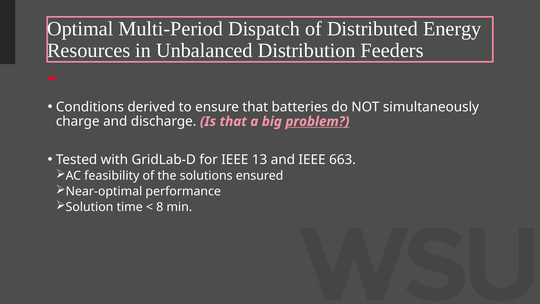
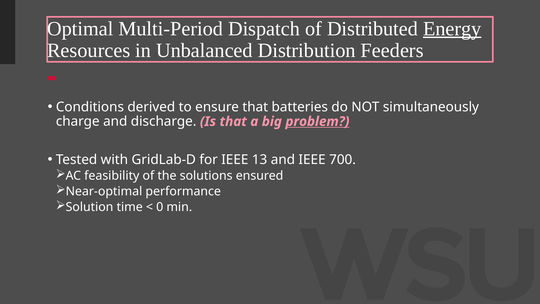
Energy underline: none -> present
663: 663 -> 700
8: 8 -> 0
